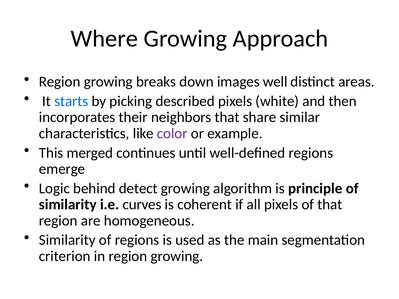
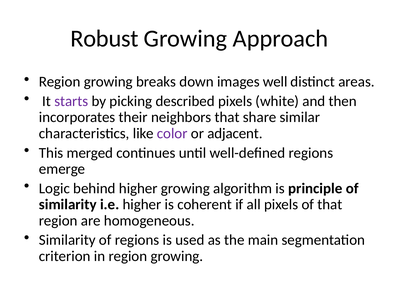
Where: Where -> Robust
starts colour: blue -> purple
example: example -> adjacent
behind detect: detect -> higher
i.e curves: curves -> higher
